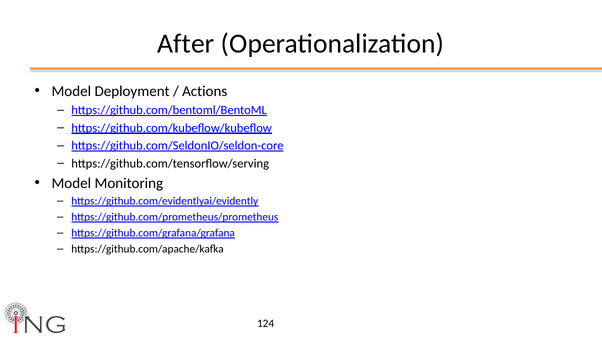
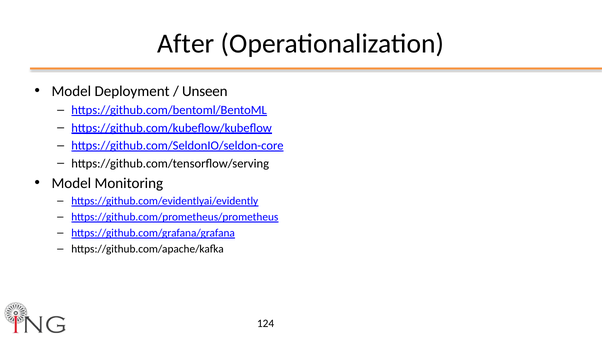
Actions: Actions -> Unseen
